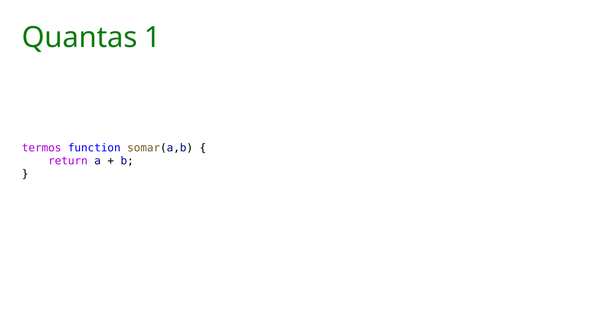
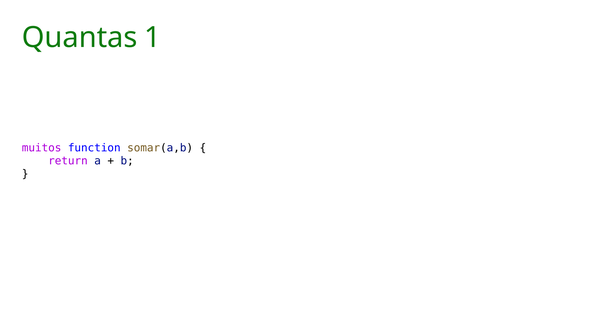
termos: termos -> muitos
